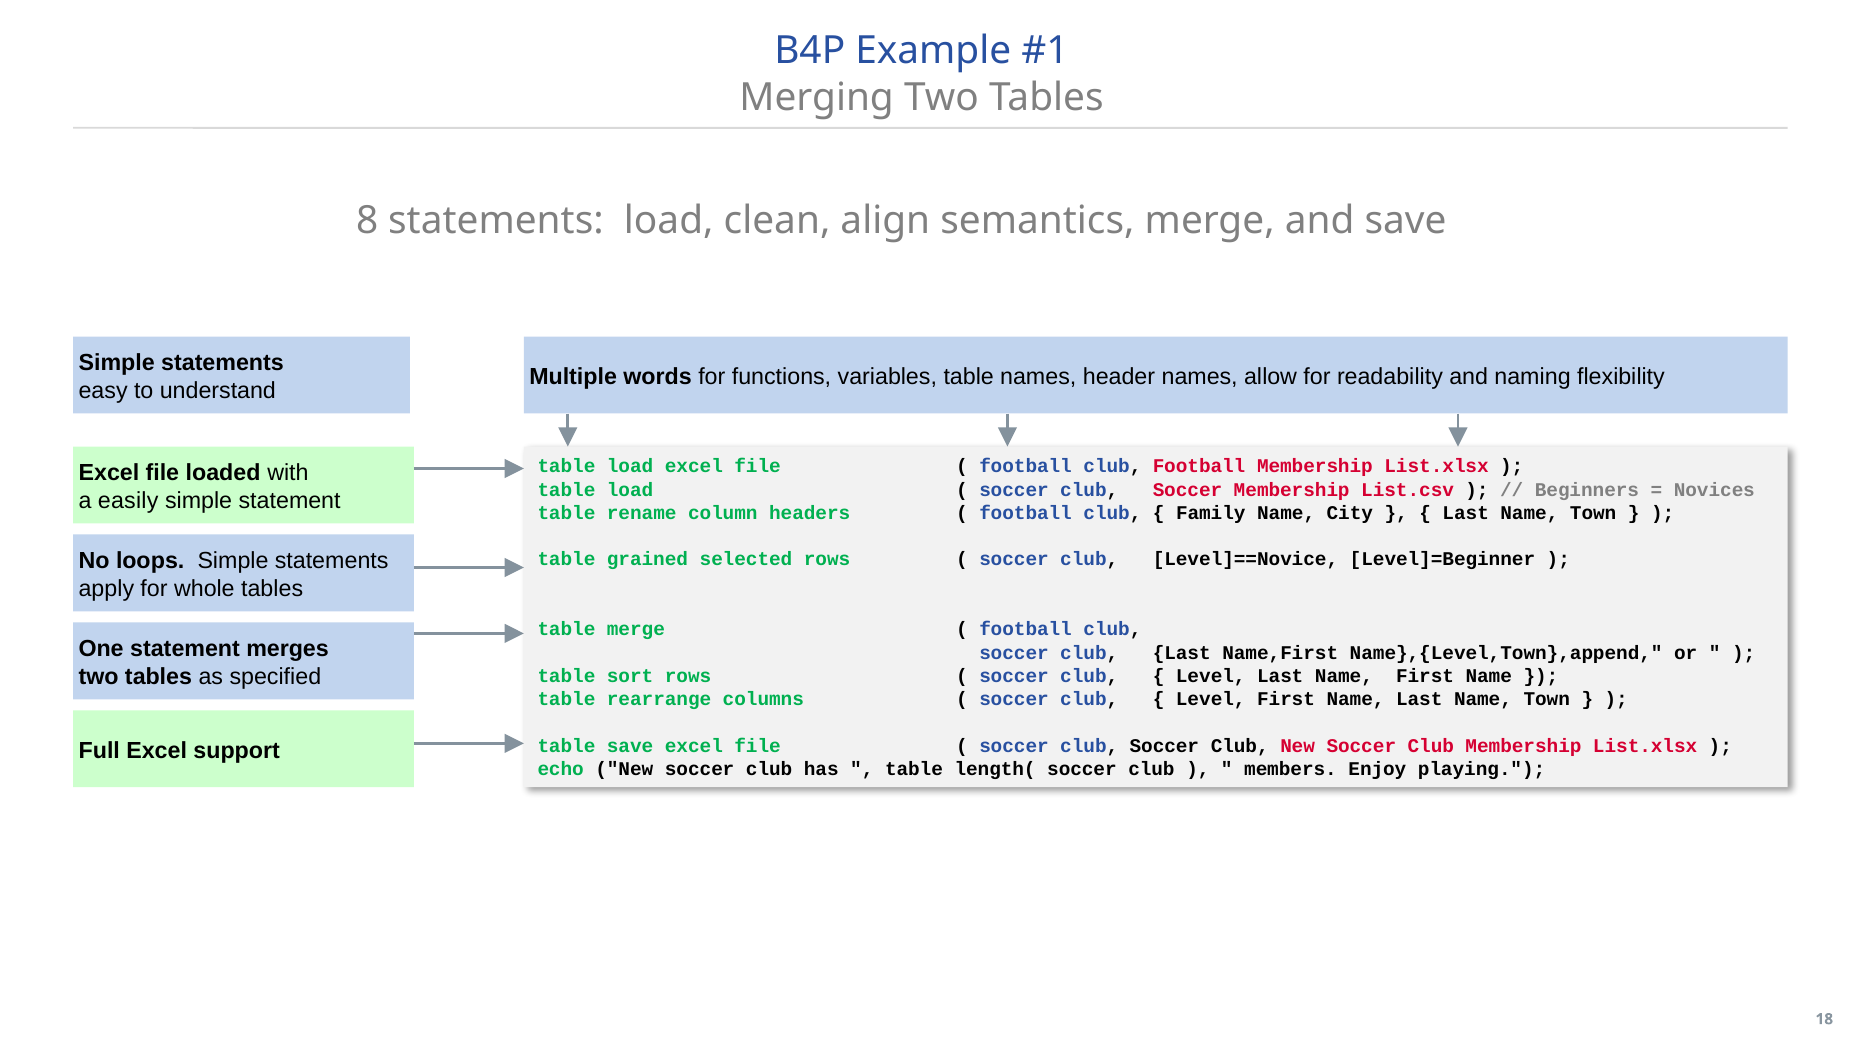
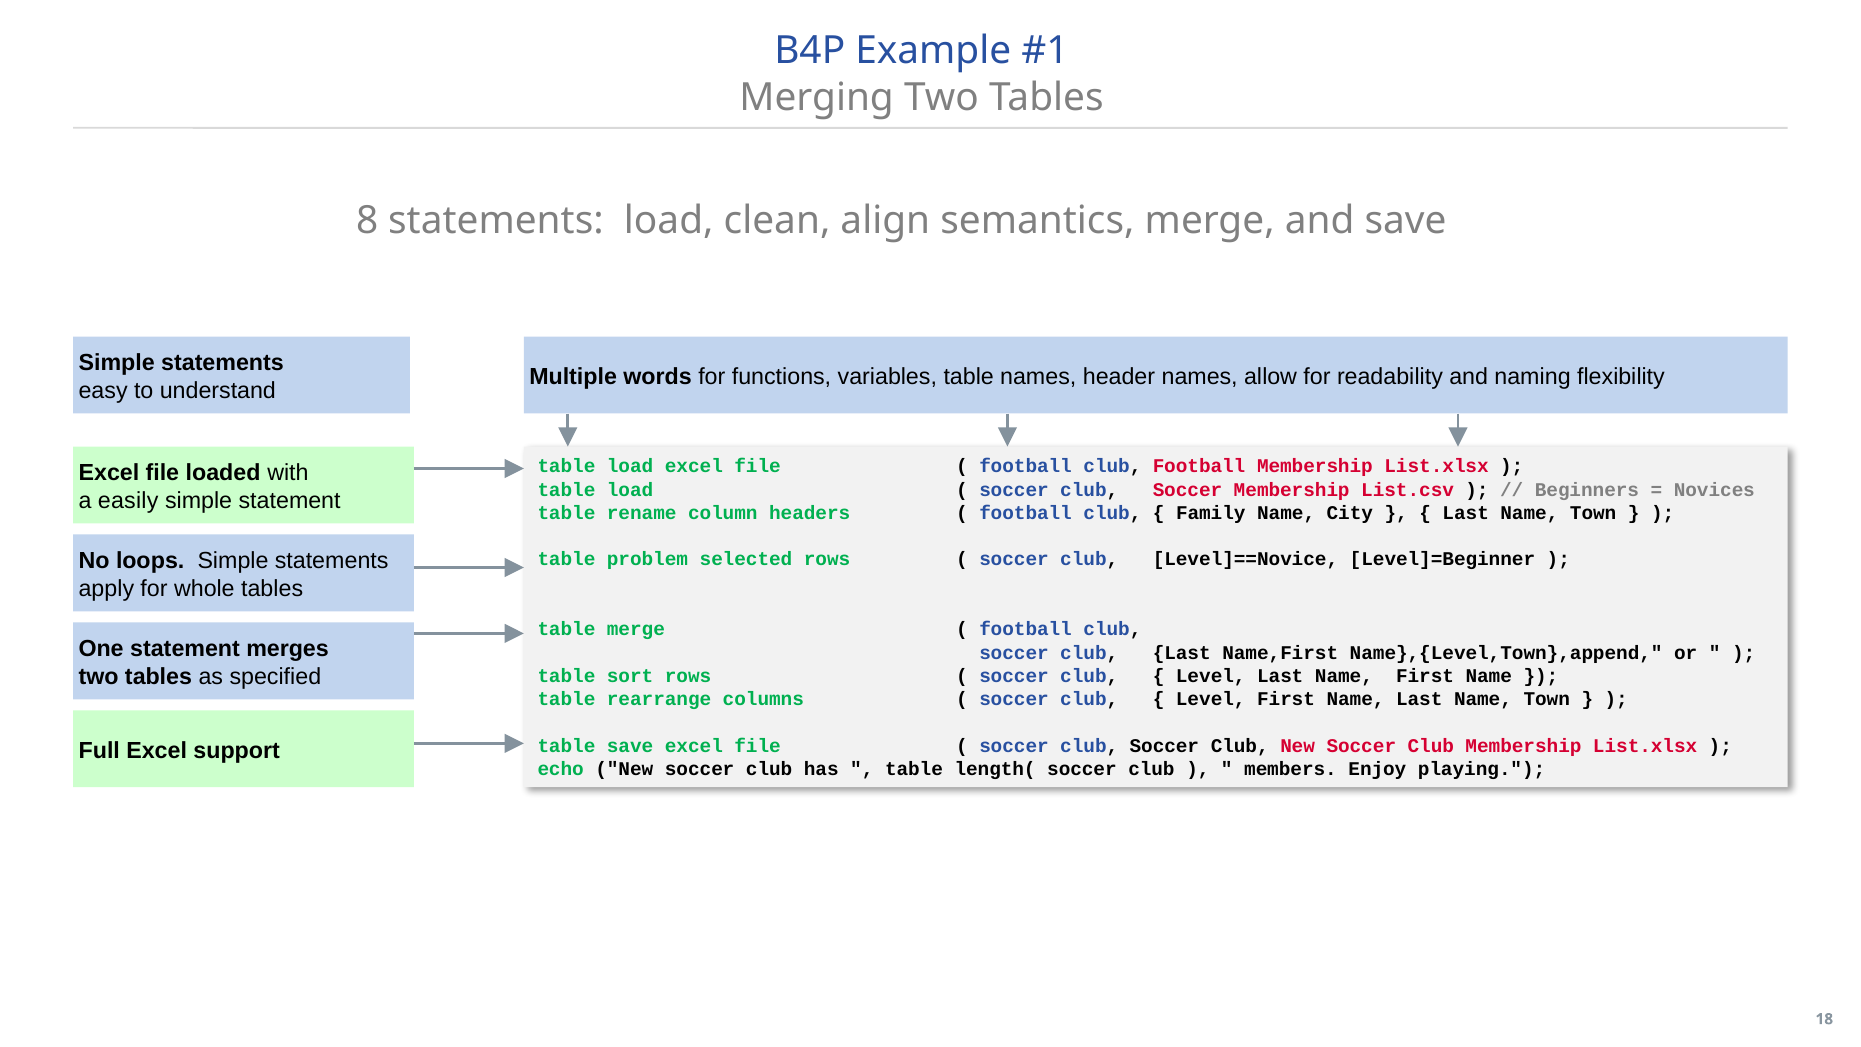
grained: grained -> problem
